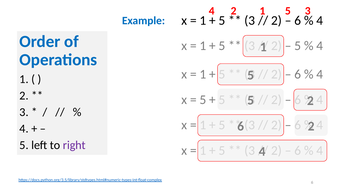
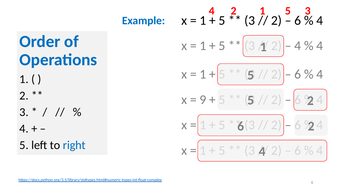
5 at (298, 46): 5 -> 4
5 at (203, 99): 5 -> 9
right colour: purple -> blue
